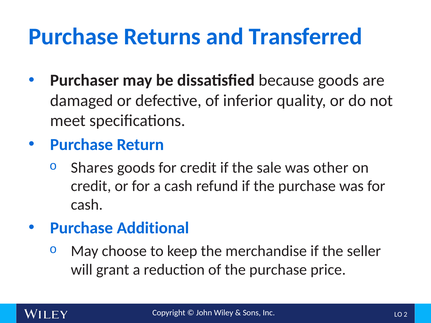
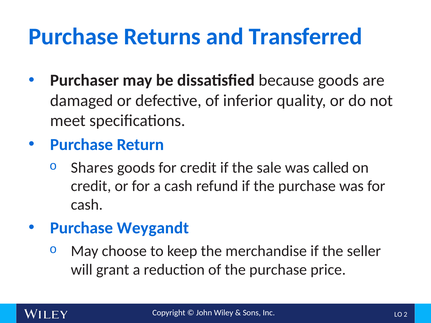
other: other -> called
Additional: Additional -> Weygandt
